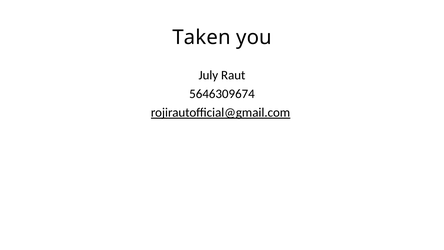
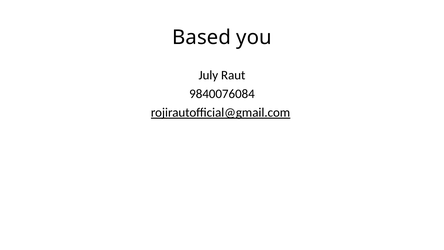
Taken: Taken -> Based
5646309674: 5646309674 -> 9840076084
